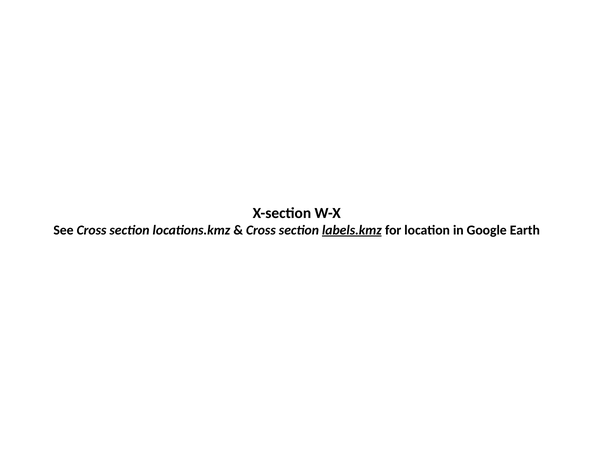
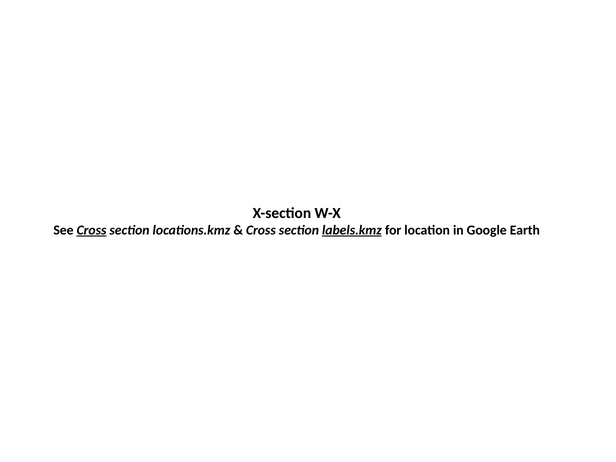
Cross at (92, 230) underline: none -> present
